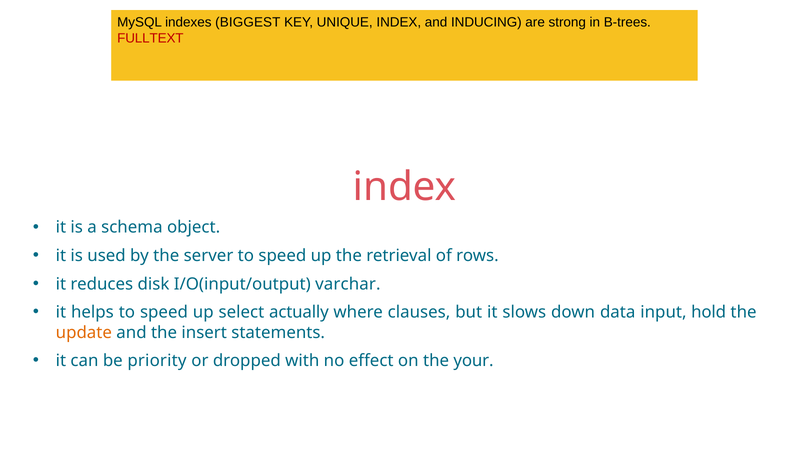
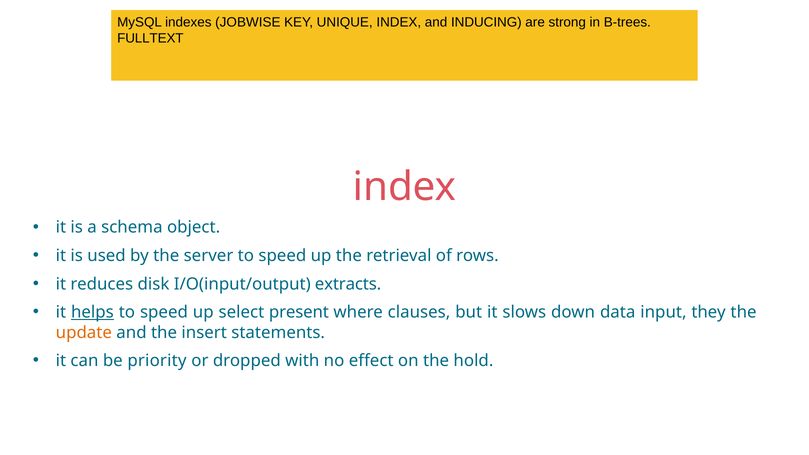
BIGGEST: BIGGEST -> JOBWISE
FULLTEXT colour: red -> black
I/O(input/output varchar: varchar -> extracts
helps underline: none -> present
actually: actually -> present
hold: hold -> they
your: your -> hold
